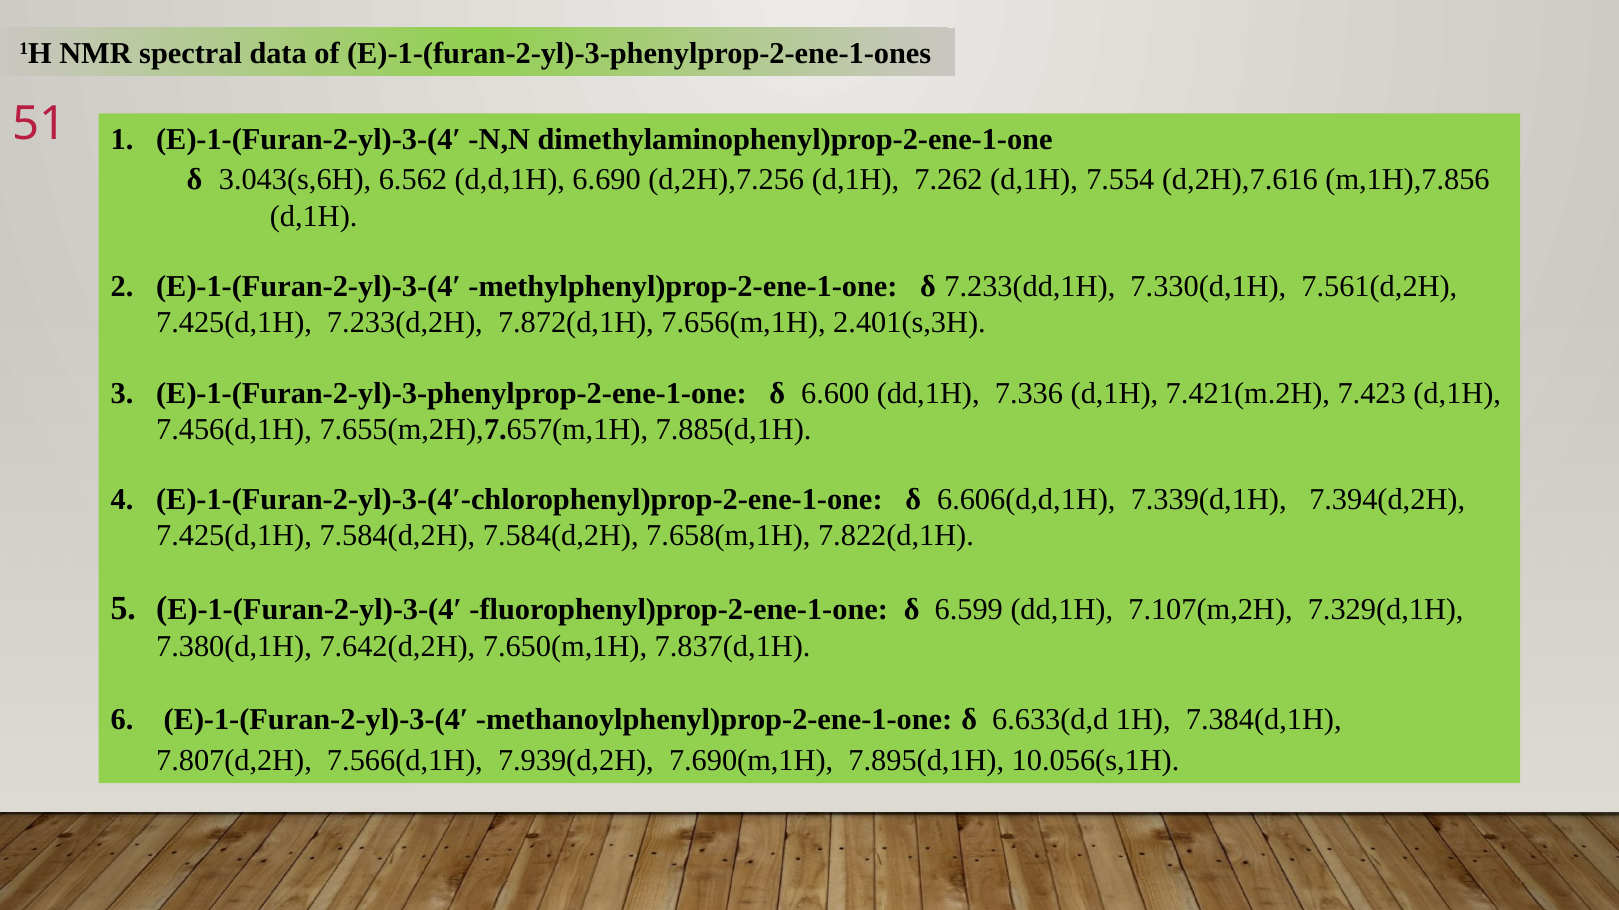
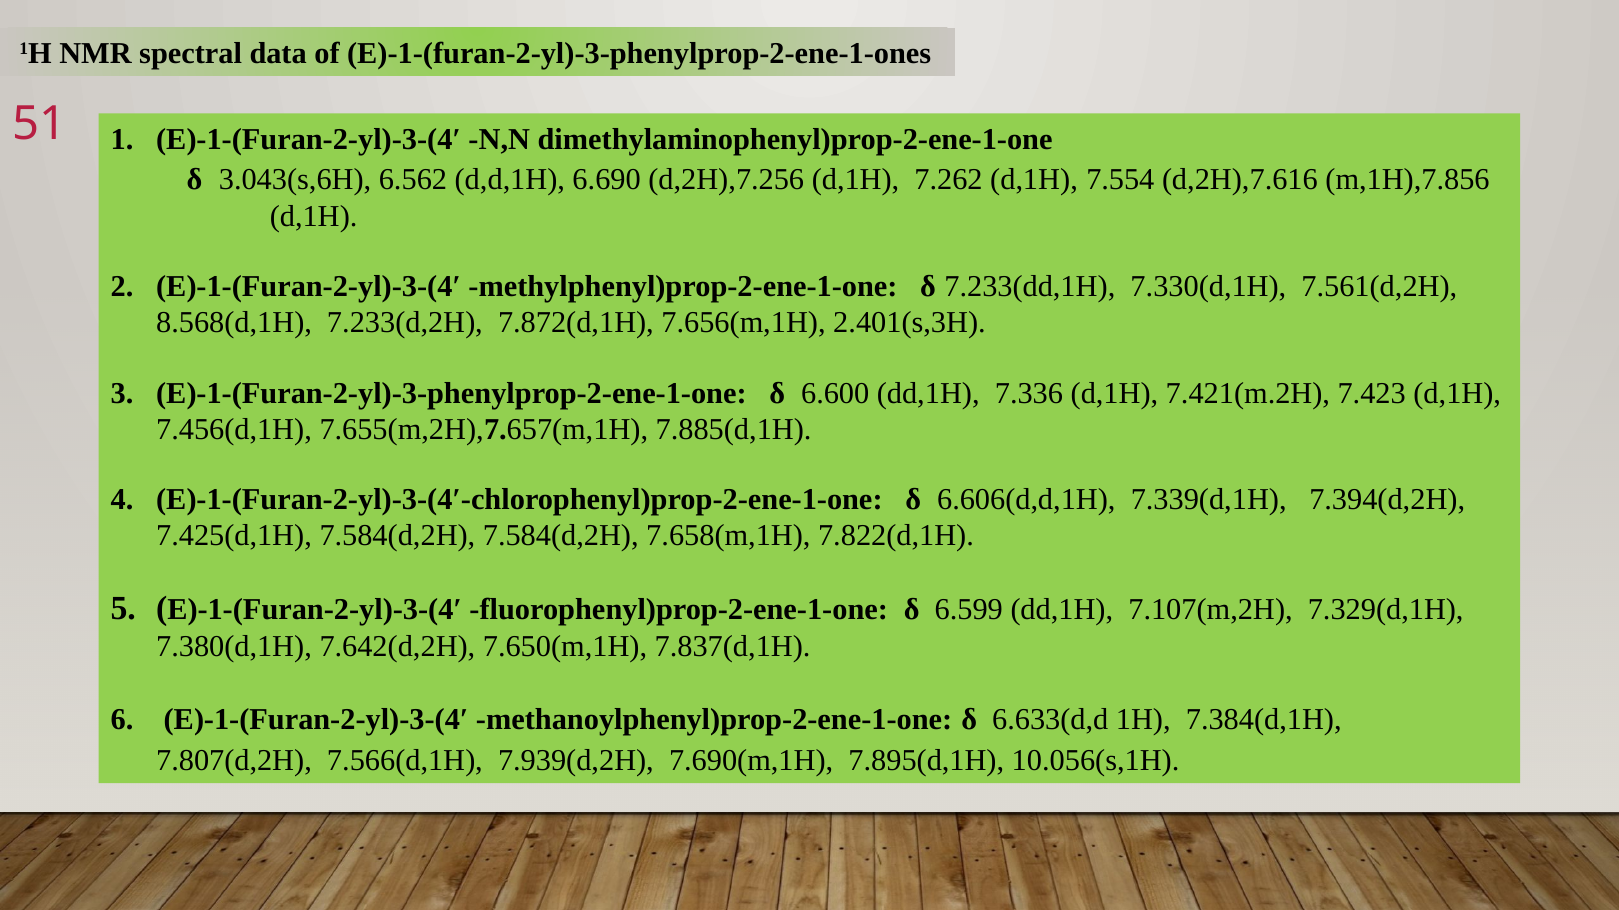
7.425(d,1H at (234, 323): 7.425(d,1H -> 8.568(d,1H
